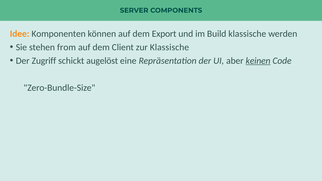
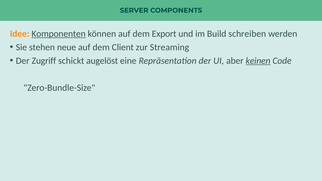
Komponenten underline: none -> present
Build klassische: klassische -> schreiben
from: from -> neue
zur Klassische: Klassische -> Streaming
